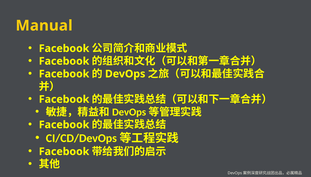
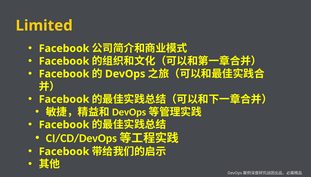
Manual: Manual -> Limited
